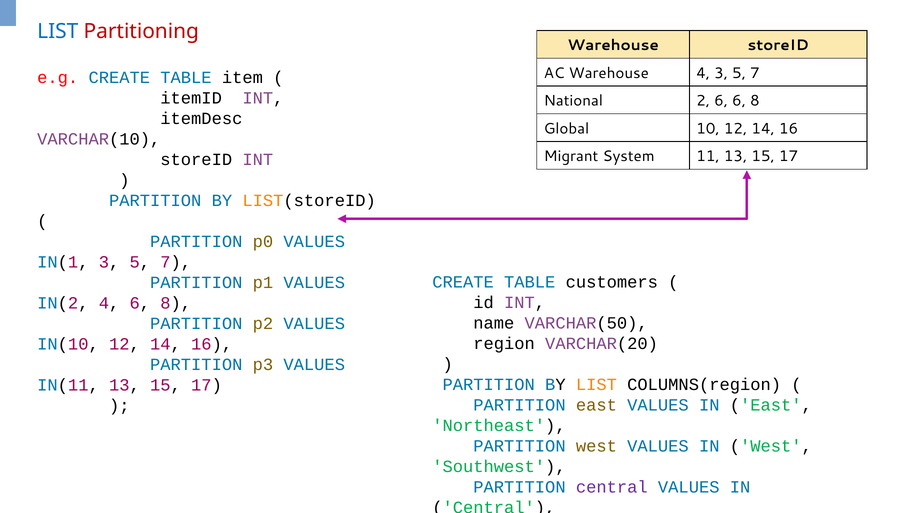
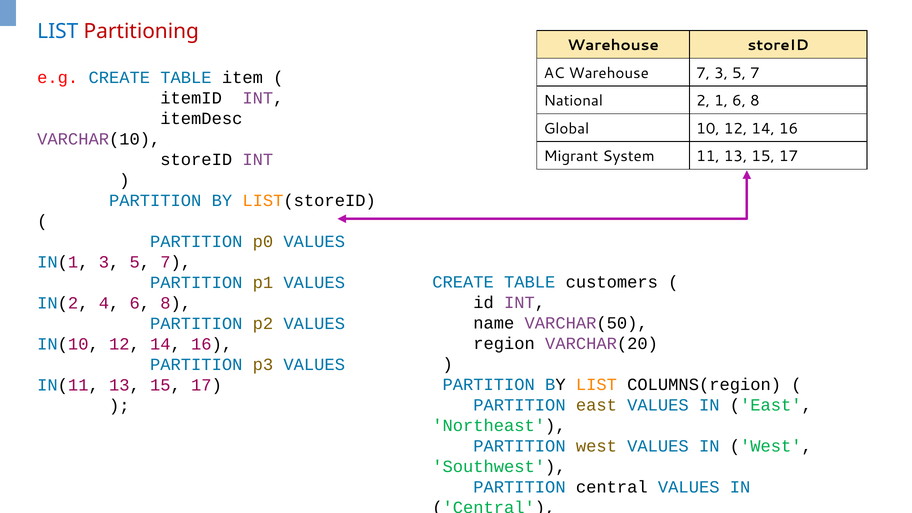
Warehouse 4: 4 -> 7
2 6: 6 -> 1
central at (612, 487) colour: purple -> black
